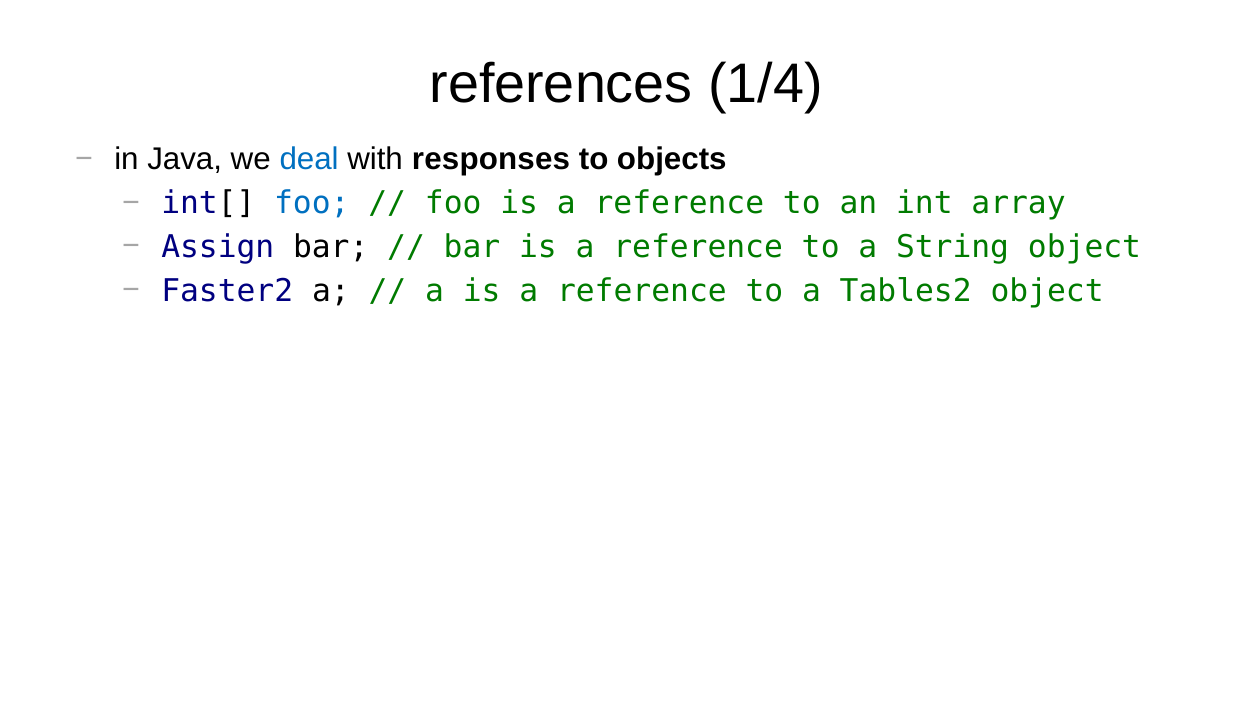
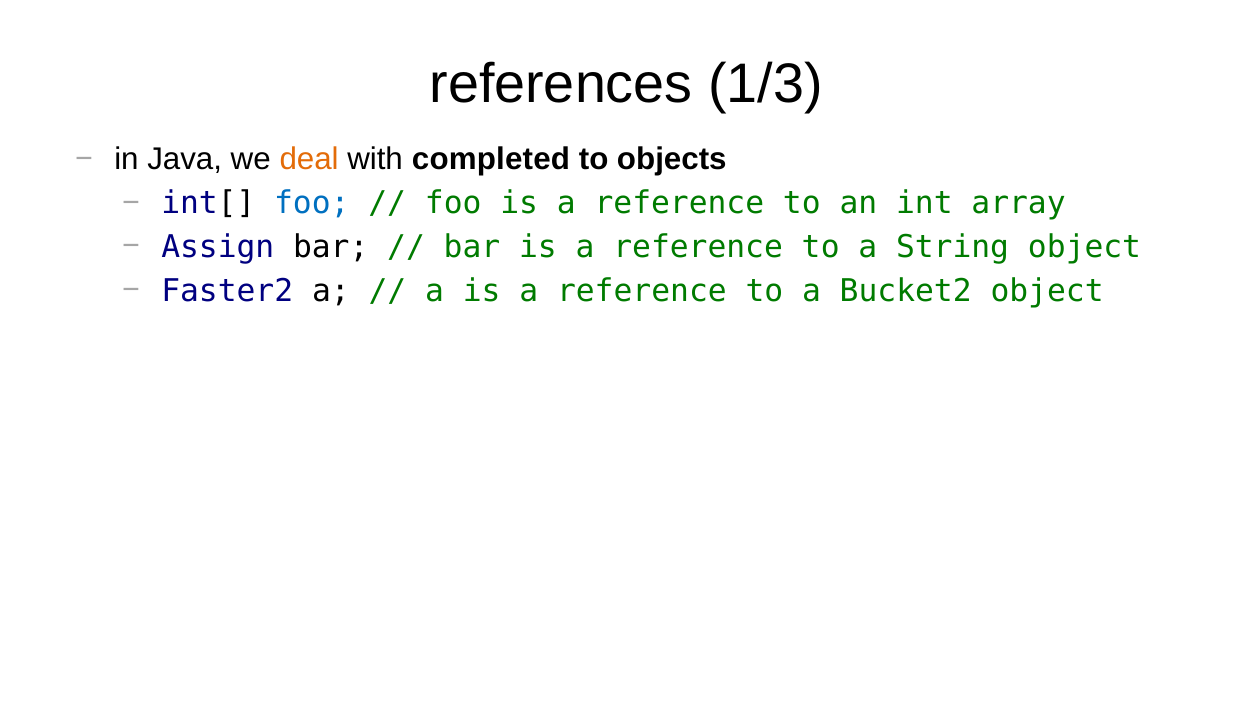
1/4: 1/4 -> 1/3
deal colour: blue -> orange
responses: responses -> completed
Tables2: Tables2 -> Bucket2
